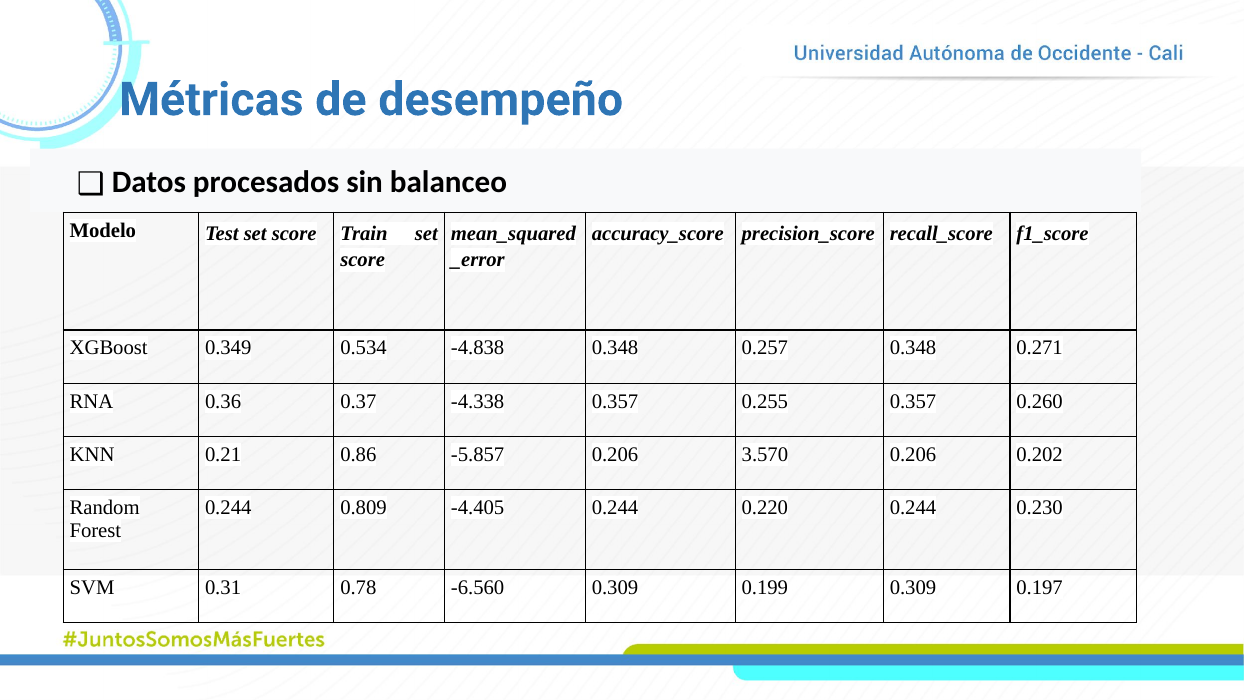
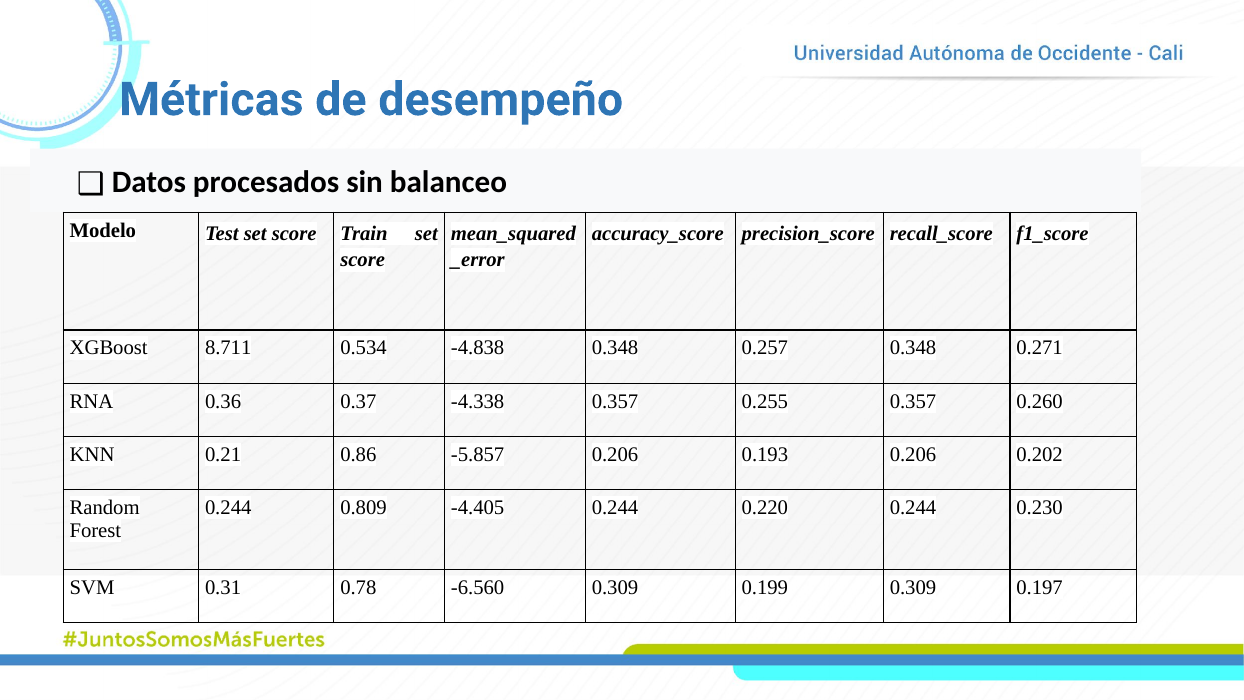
0.349: 0.349 -> 8.711
3.570: 3.570 -> 0.193
